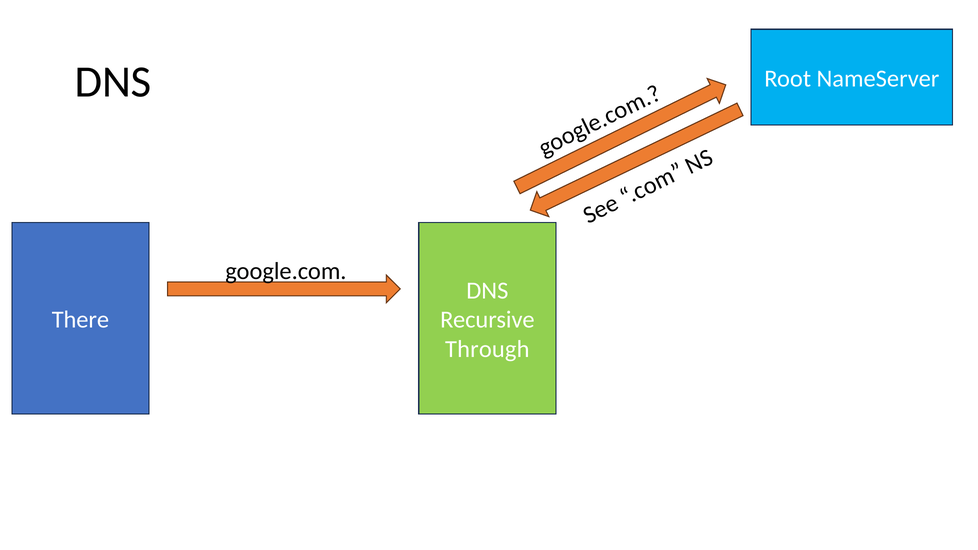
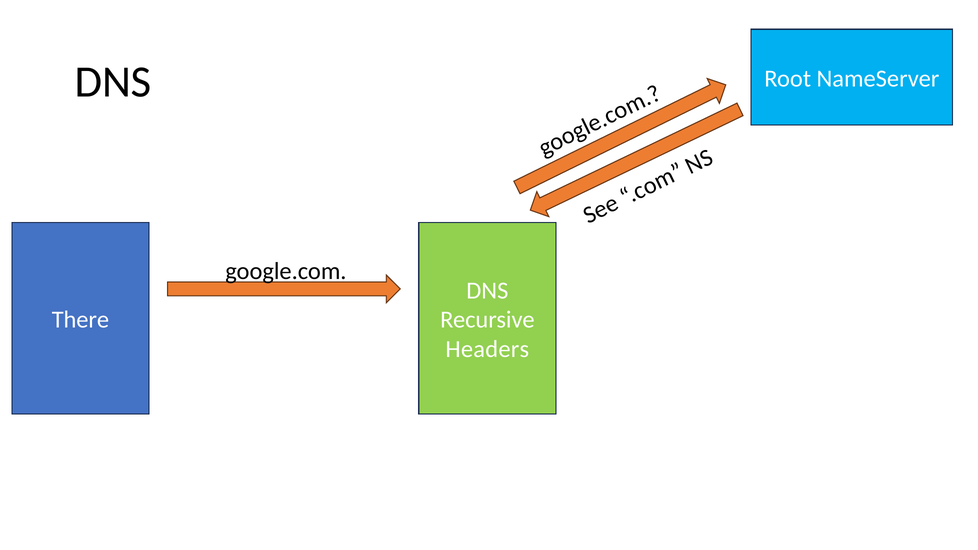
Through: Through -> Headers
